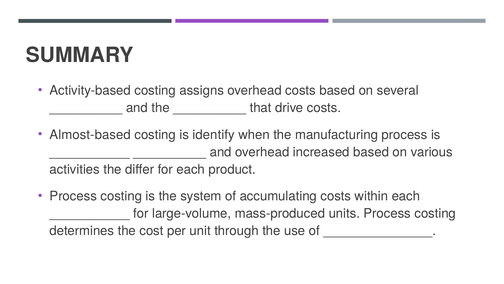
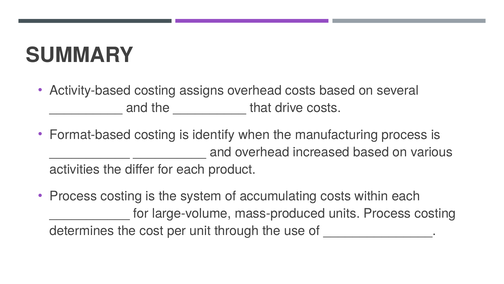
Almost-based: Almost-based -> Format-based
